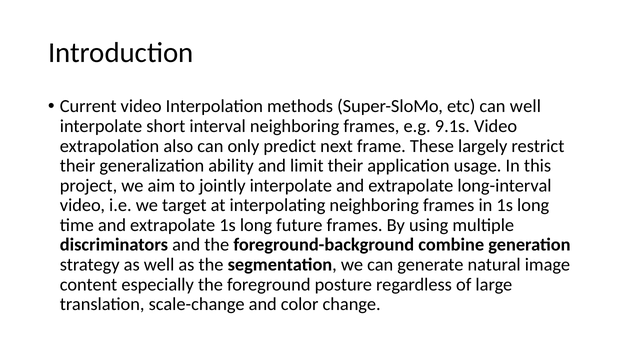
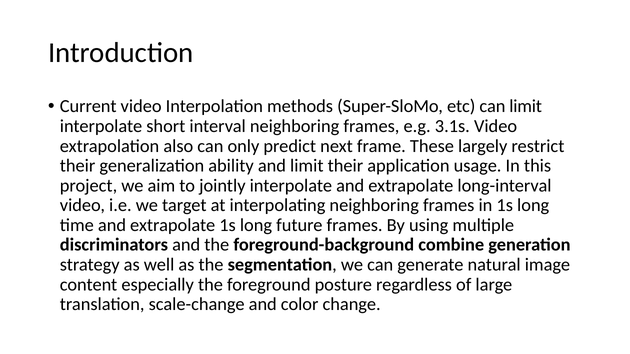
can well: well -> limit
9.1s: 9.1s -> 3.1s
